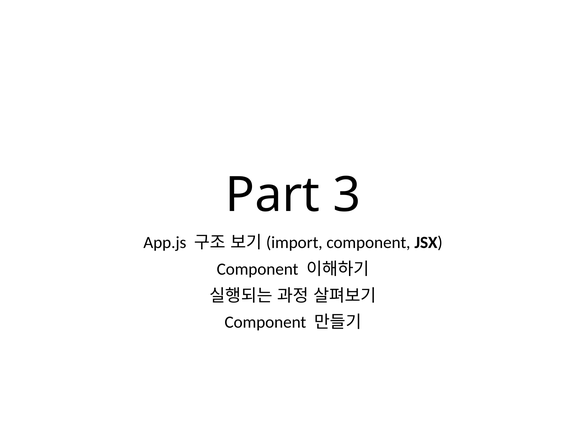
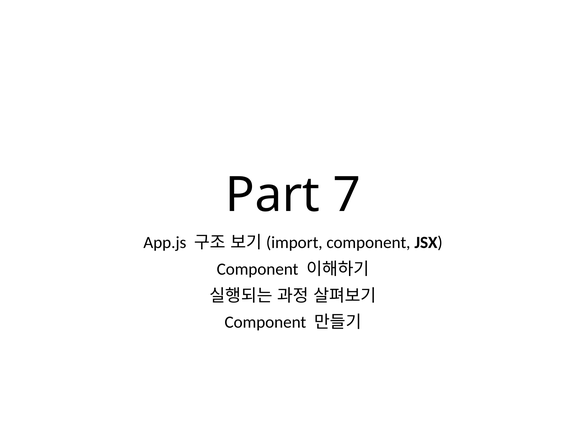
3: 3 -> 7
